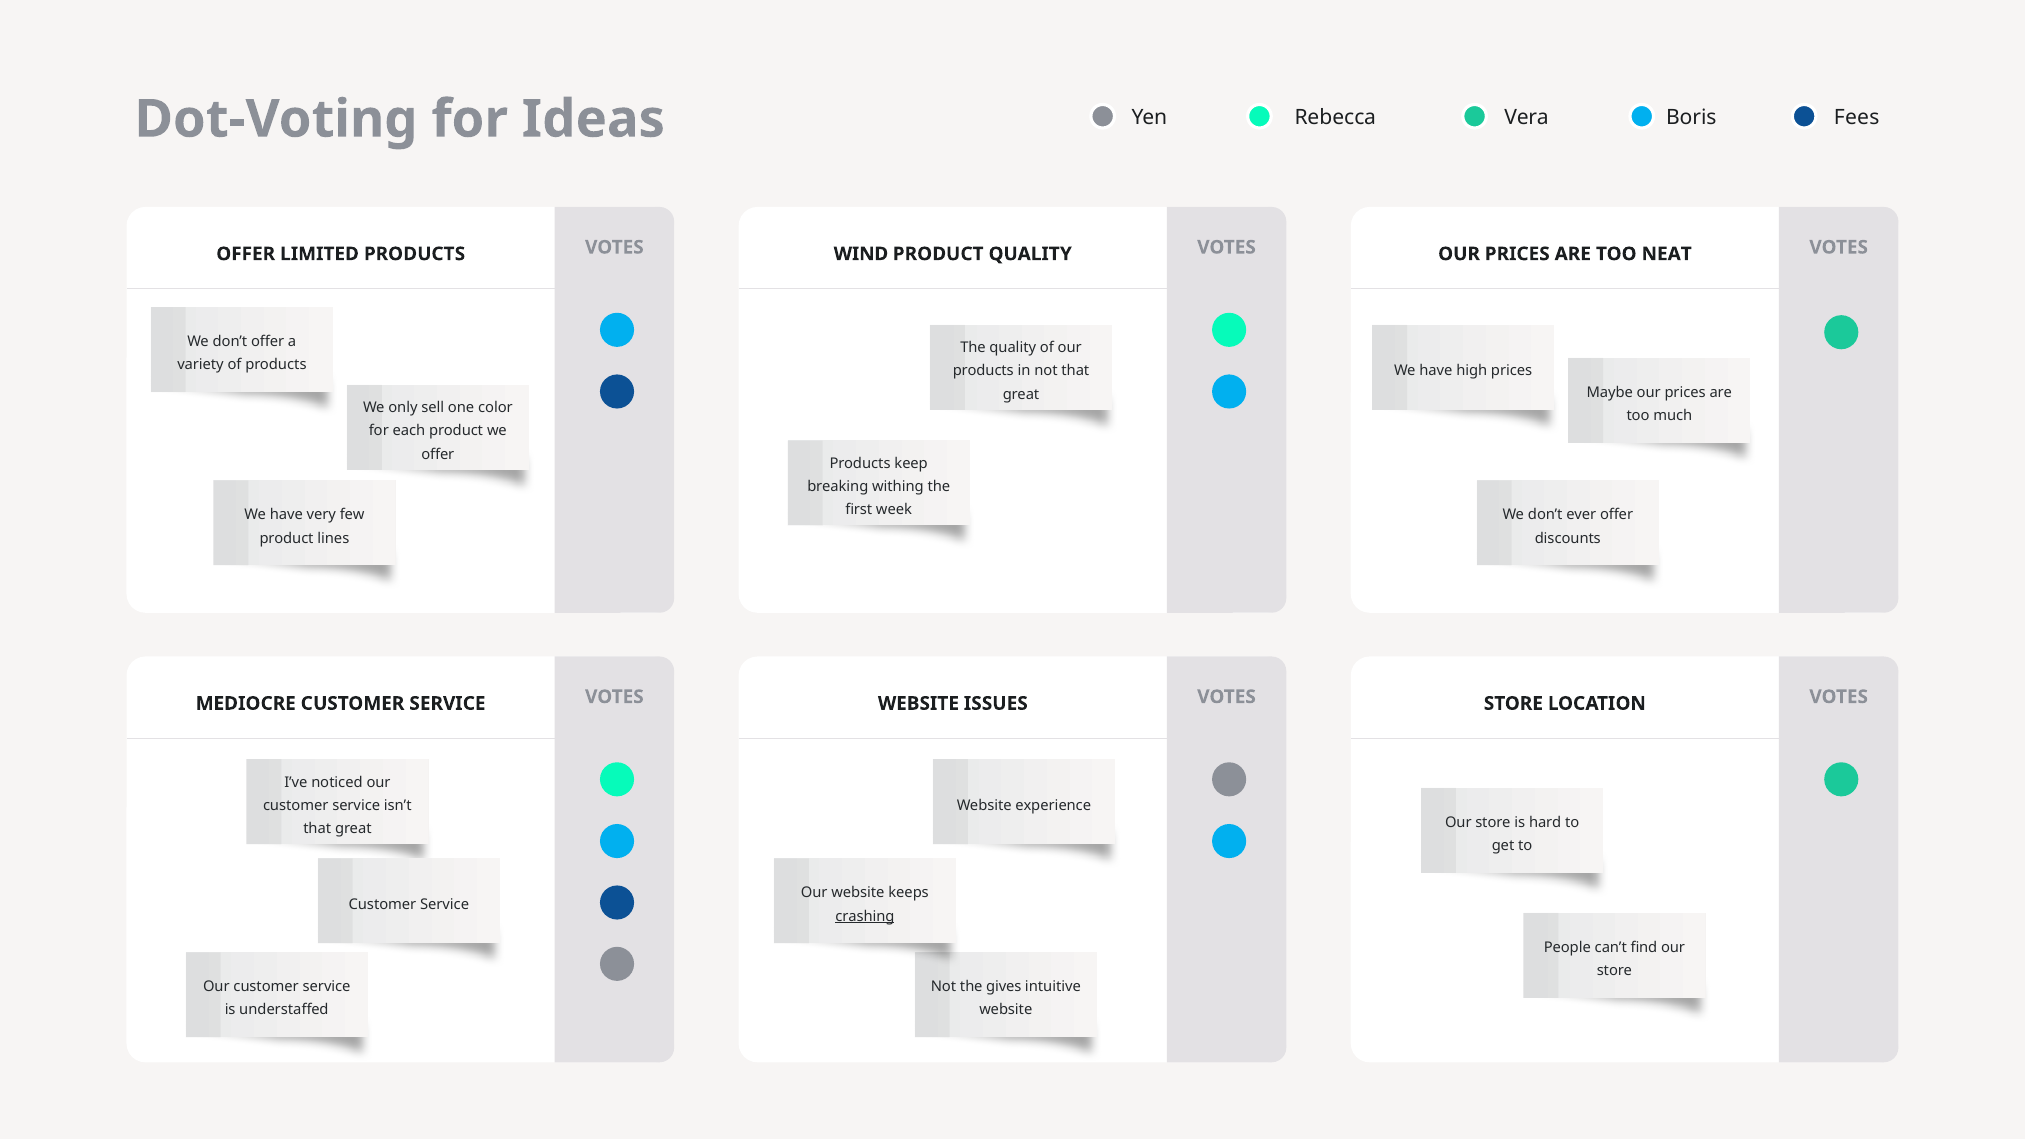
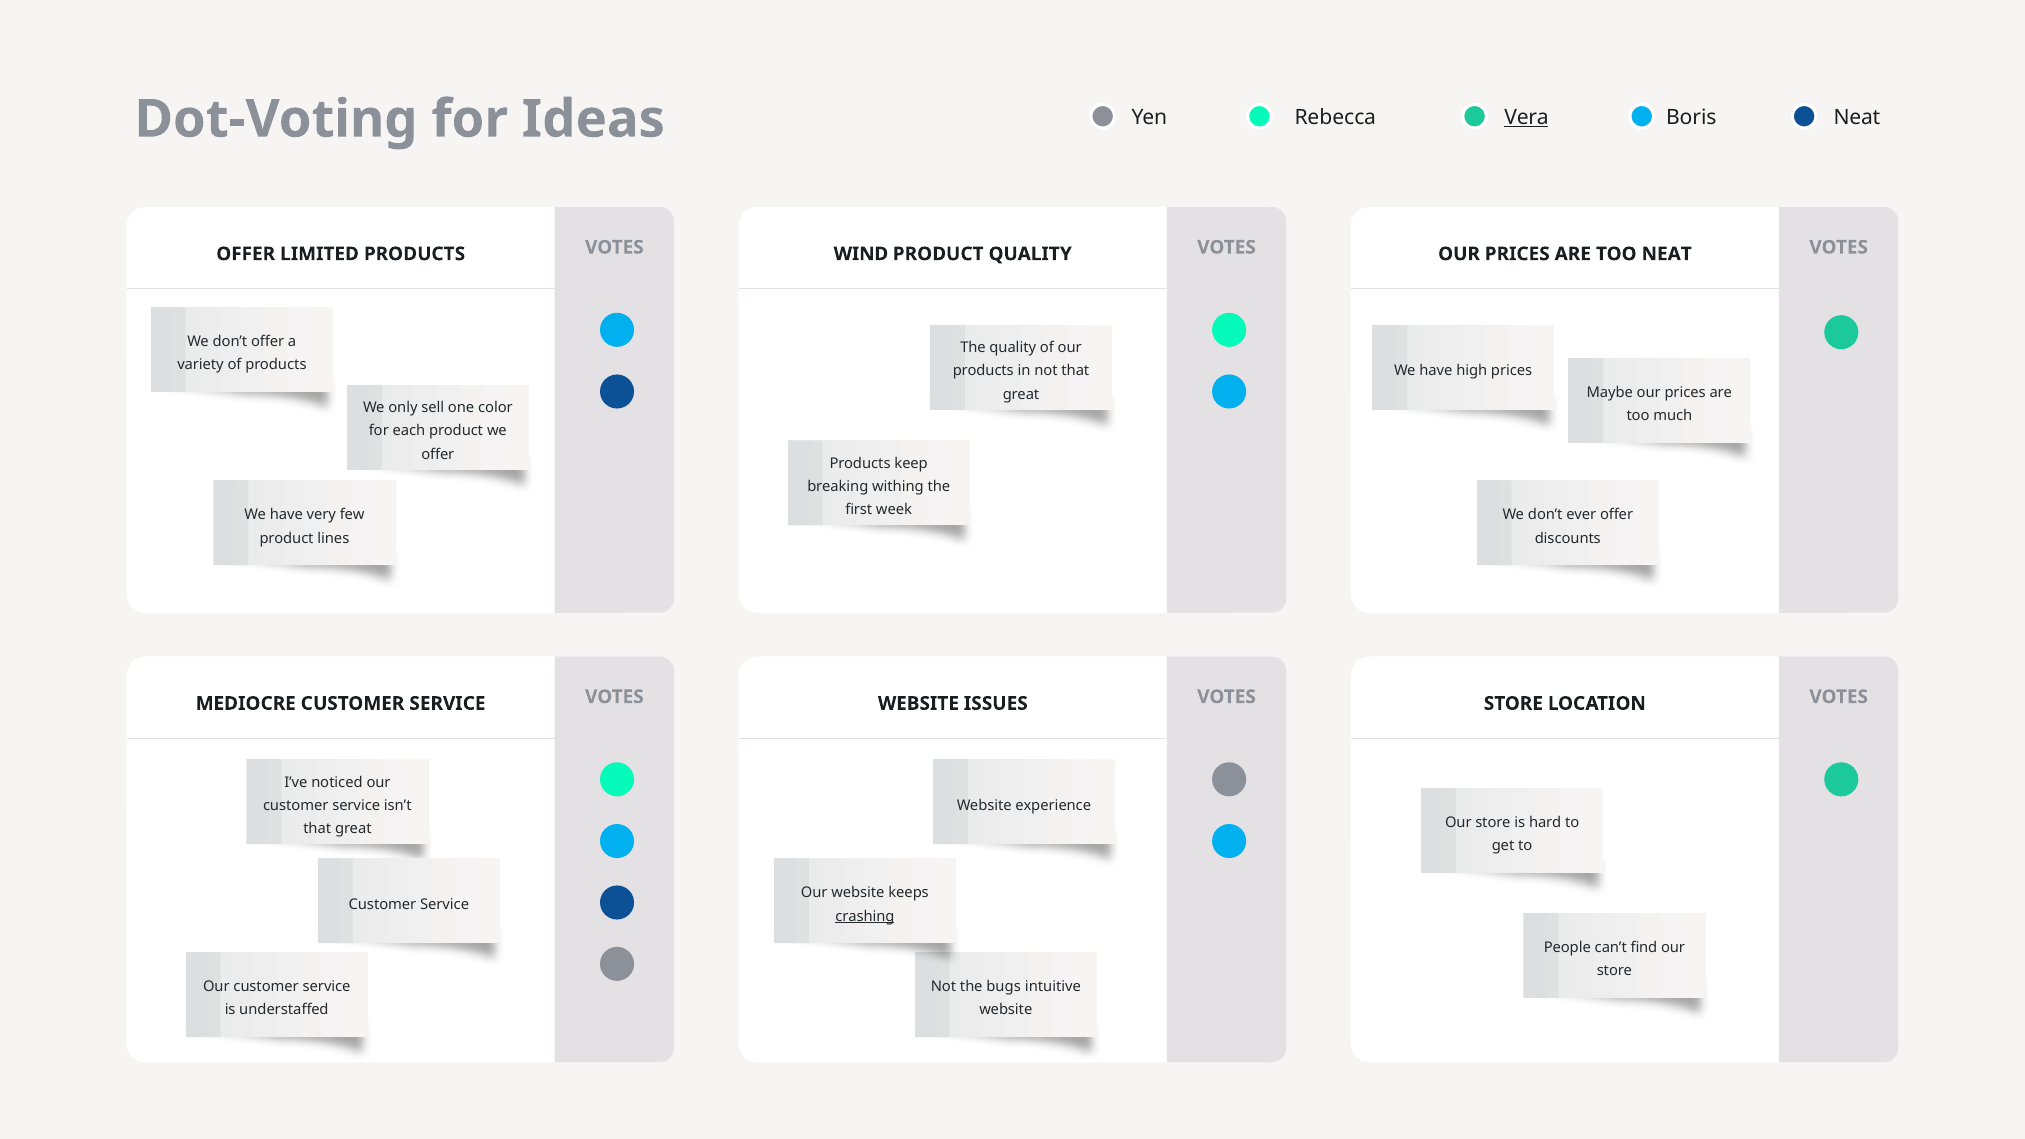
Vera underline: none -> present
Boris Fees: Fees -> Neat
gives: gives -> bugs
